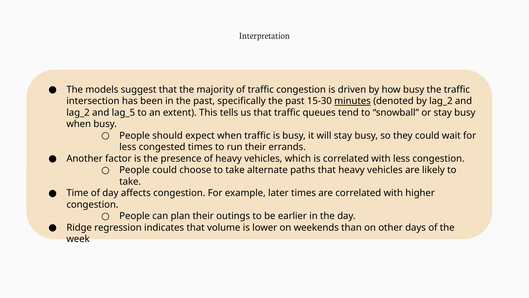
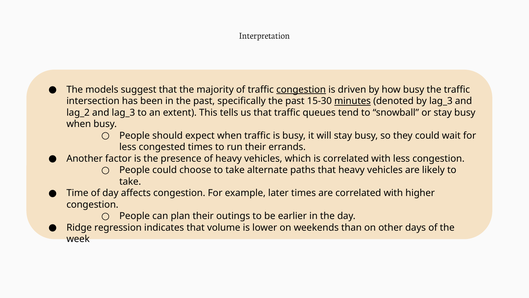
congestion at (301, 89) underline: none -> present
by lag_2: lag_2 -> lag_3
and lag_5: lag_5 -> lag_3
